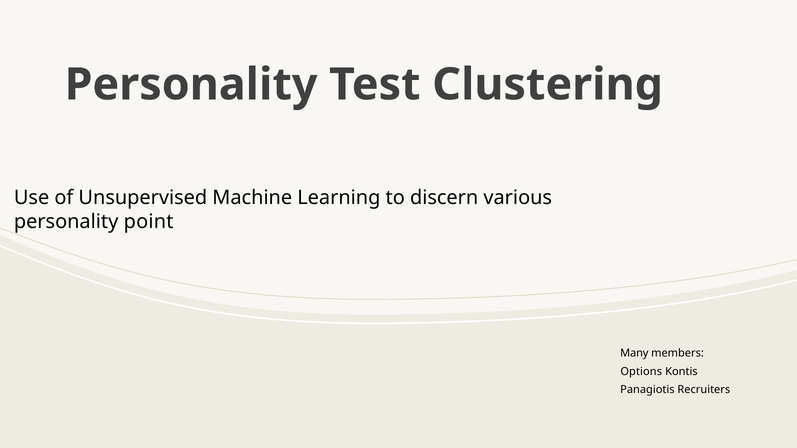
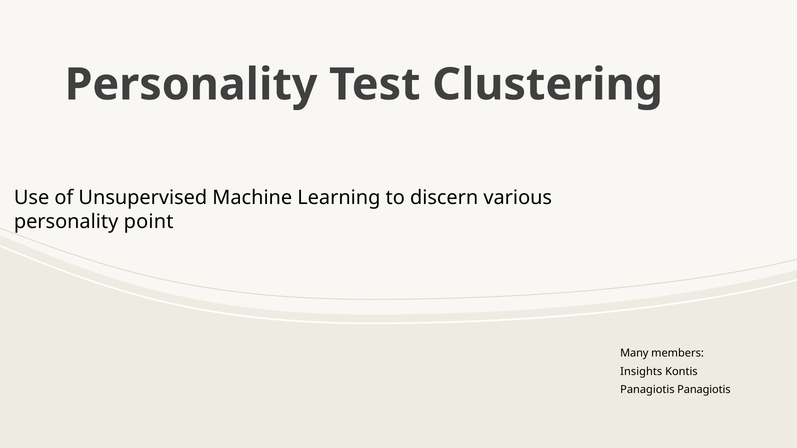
Options: Options -> Insights
Panagiotis Recruiters: Recruiters -> Panagiotis
